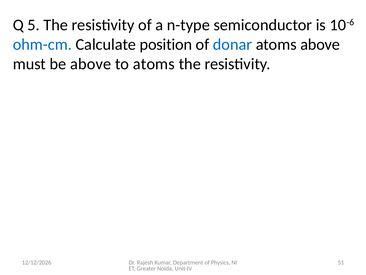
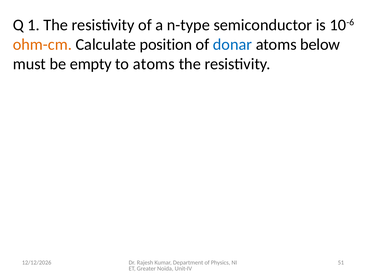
5: 5 -> 1
ohm-cm colour: blue -> orange
atoms above: above -> below
be above: above -> empty
